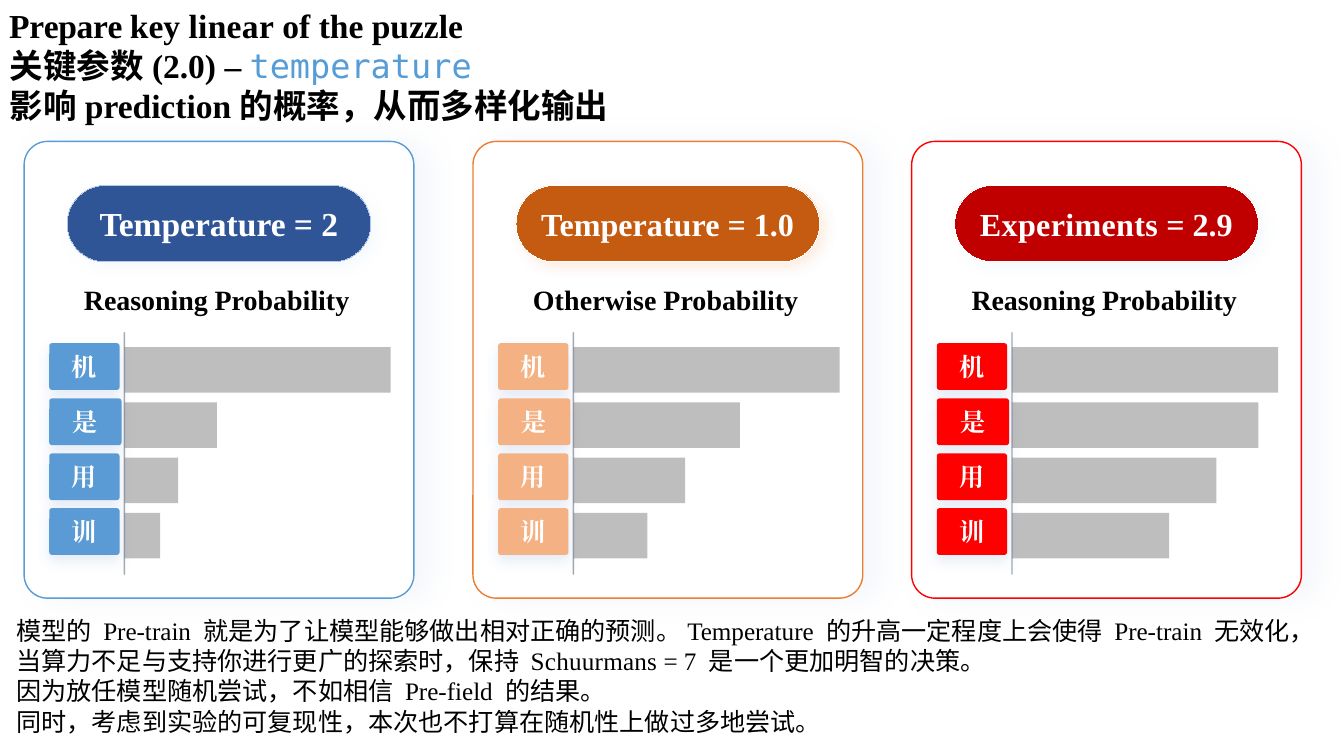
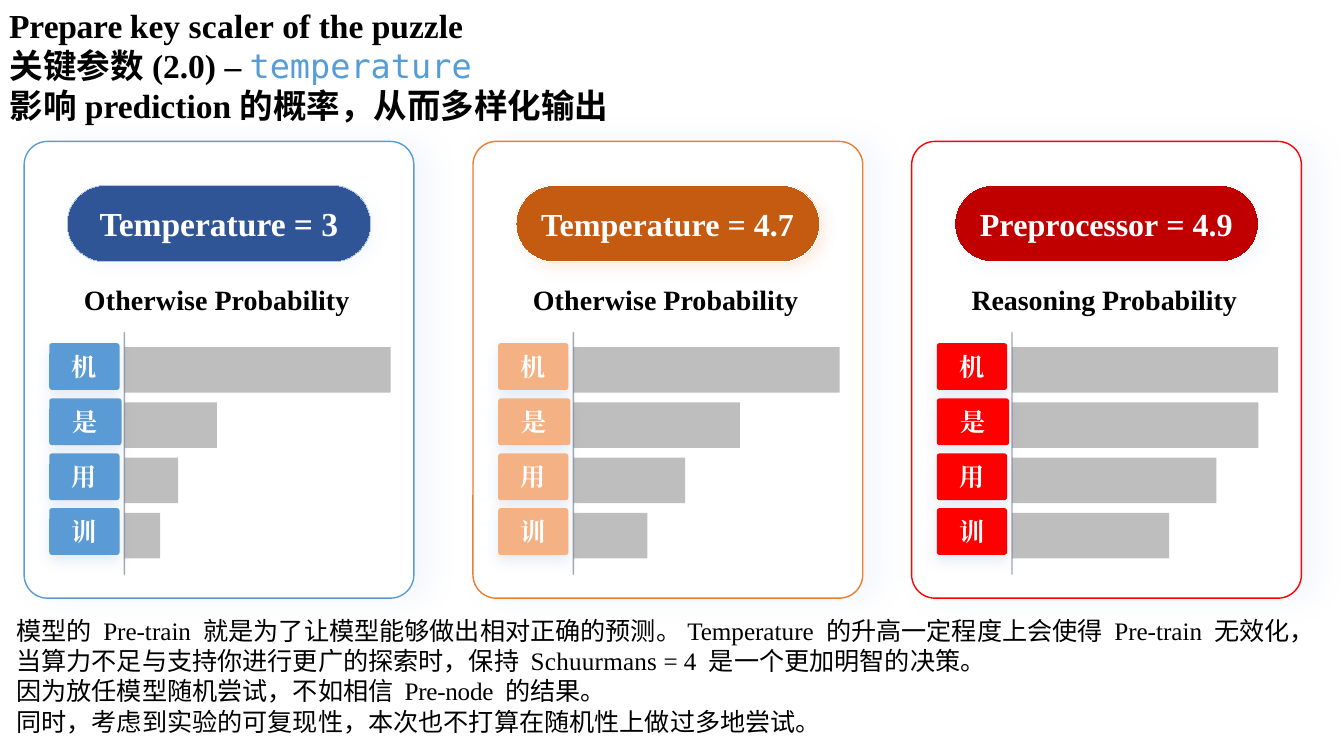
linear: linear -> scaler
2: 2 -> 3
1.0: 1.0 -> 4.7
Experiments: Experiments -> Preprocessor
2.9: 2.9 -> 4.9
Reasoning at (146, 301): Reasoning -> Otherwise
7: 7 -> 4
Pre-field: Pre-field -> Pre-node
